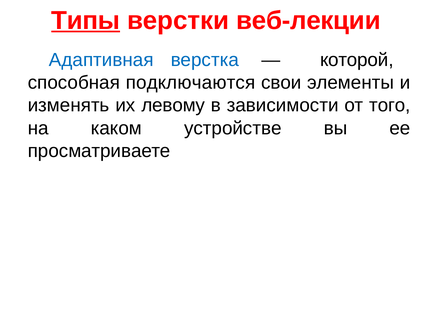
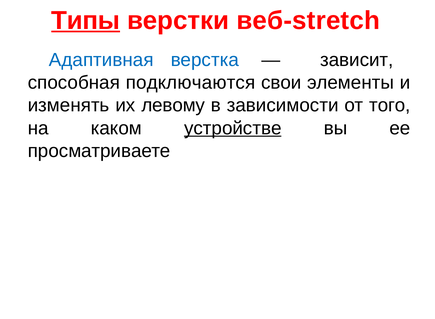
веб-лекции: веб-лекции -> веб-stretch
которой: которой -> зависит
устройстве underline: none -> present
